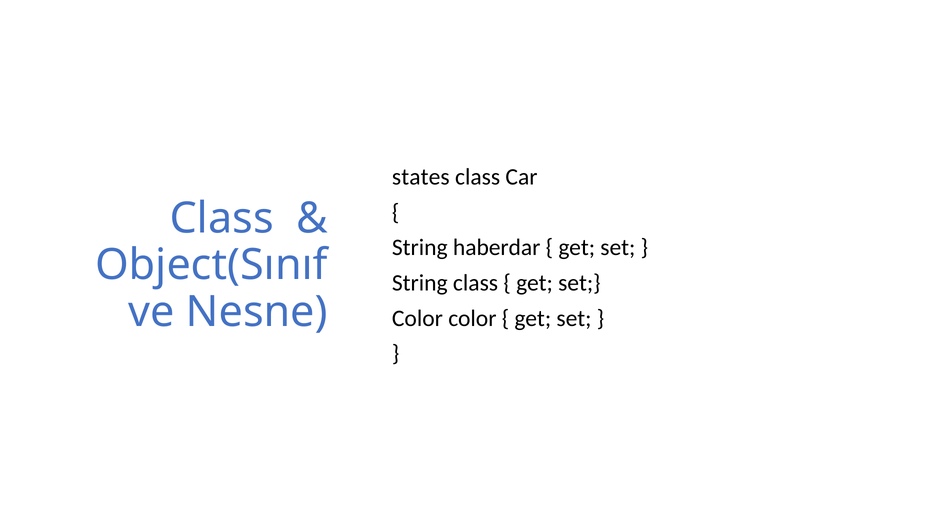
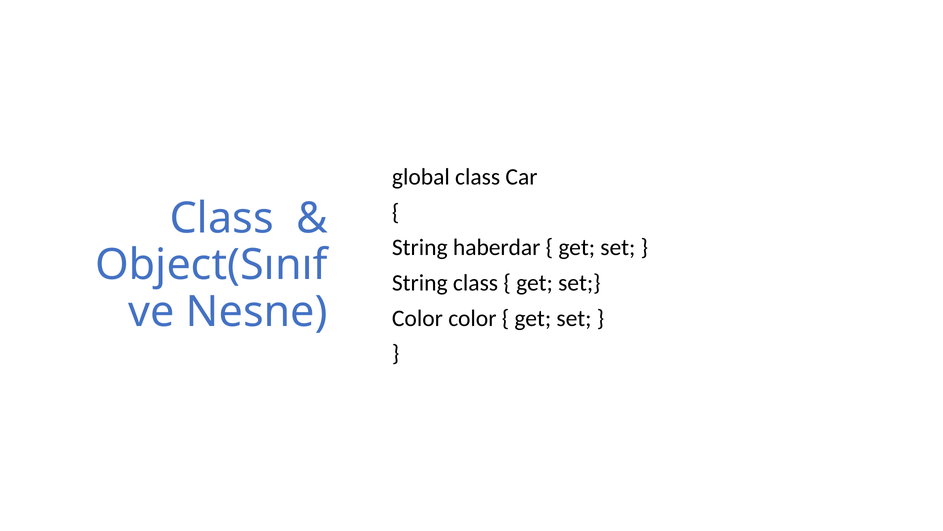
states: states -> global
